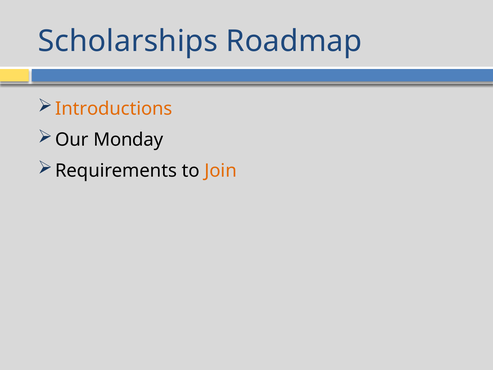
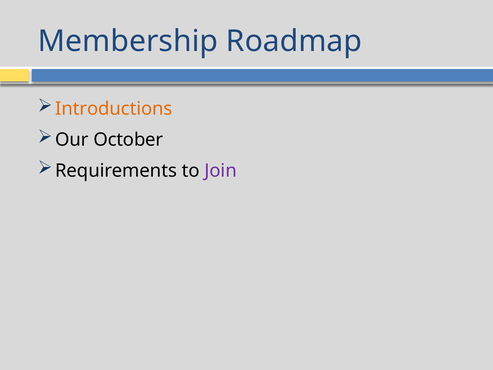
Scholarships: Scholarships -> Membership
Monday: Monday -> October
Join colour: orange -> purple
